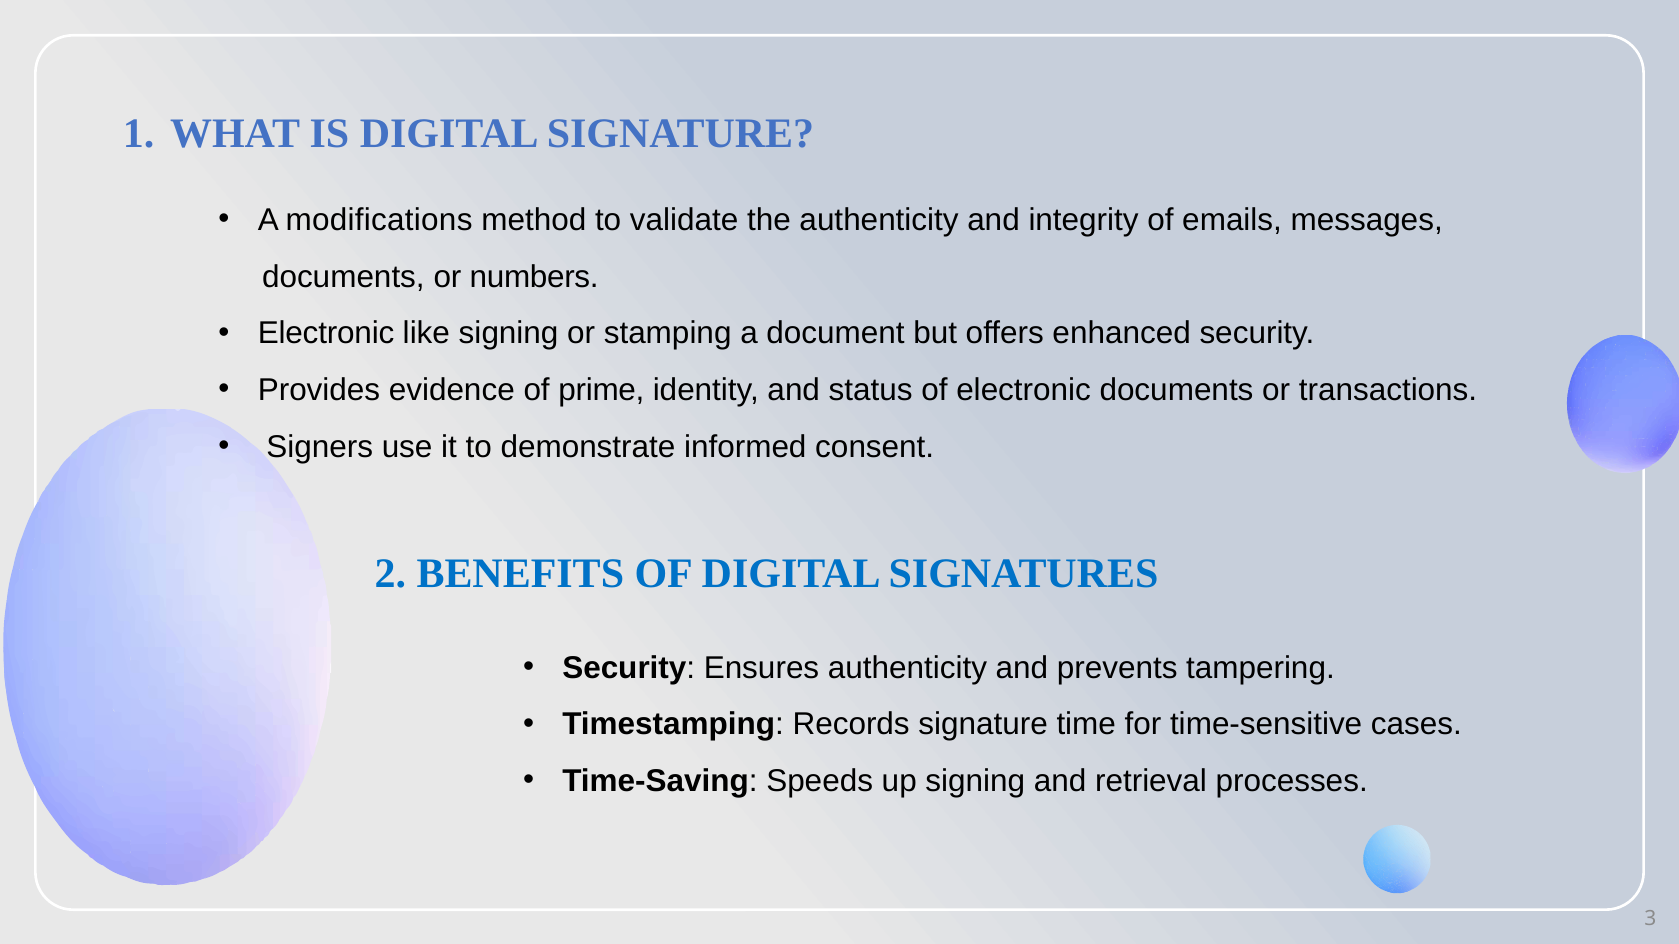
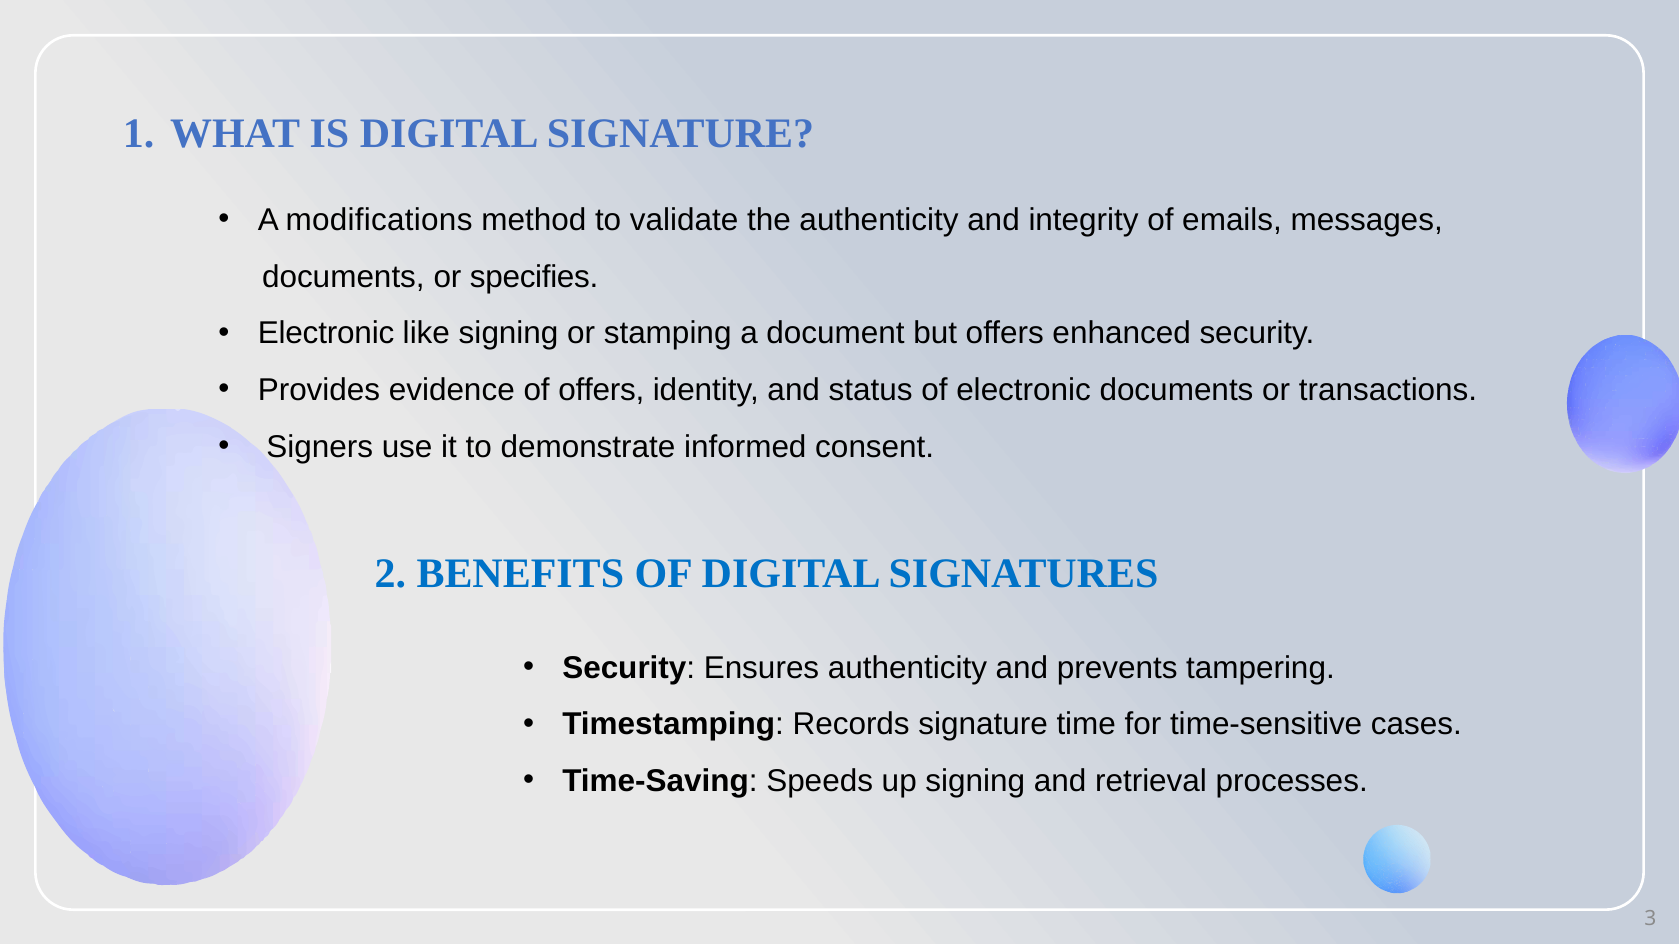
numbers: numbers -> specifies
of prime: prime -> offers
